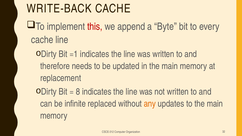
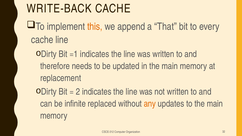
this colour: red -> orange
Byte: Byte -> That
8: 8 -> 2
